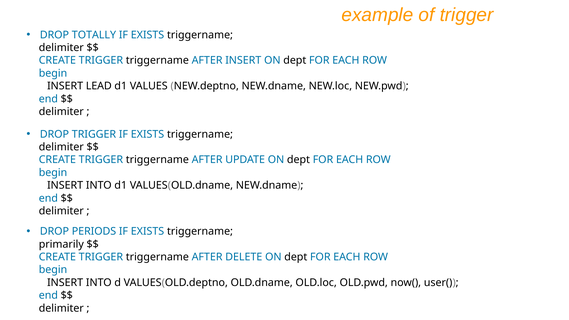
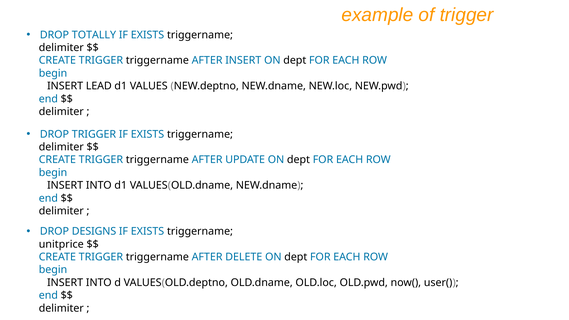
PERIODS: PERIODS -> DESIGNS
primarily: primarily -> unitprice
